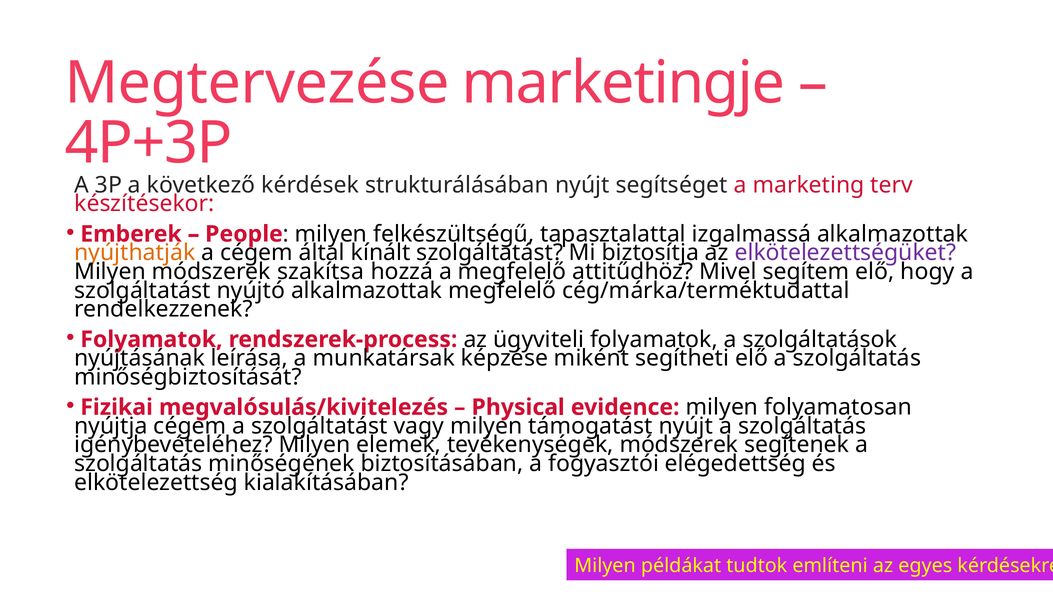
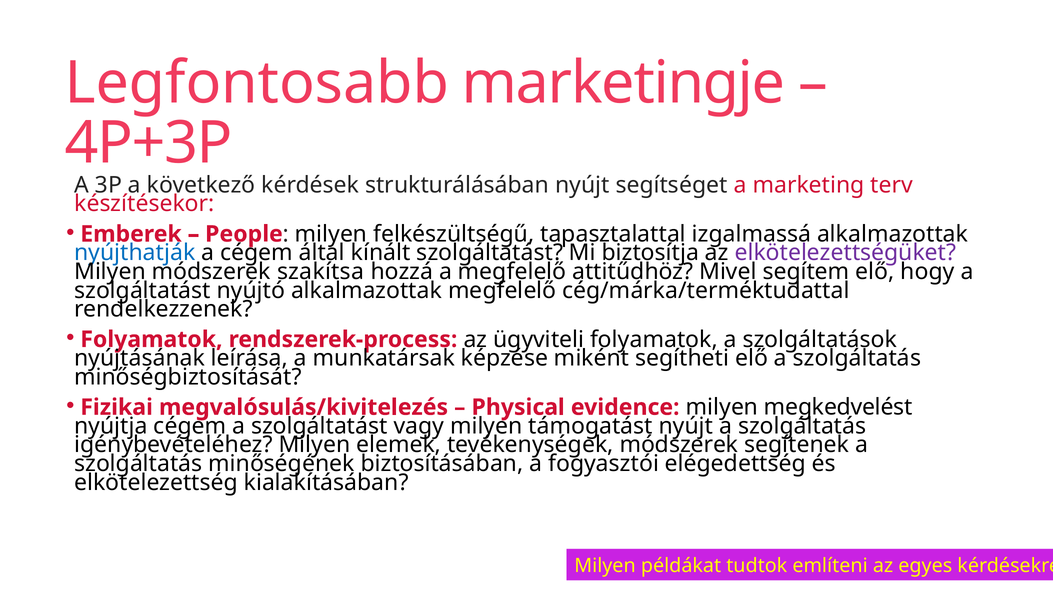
Megtervezése: Megtervezése -> Legfontosabb
nyújthatják colour: orange -> blue
folyamatosan: folyamatosan -> megkedvelést
